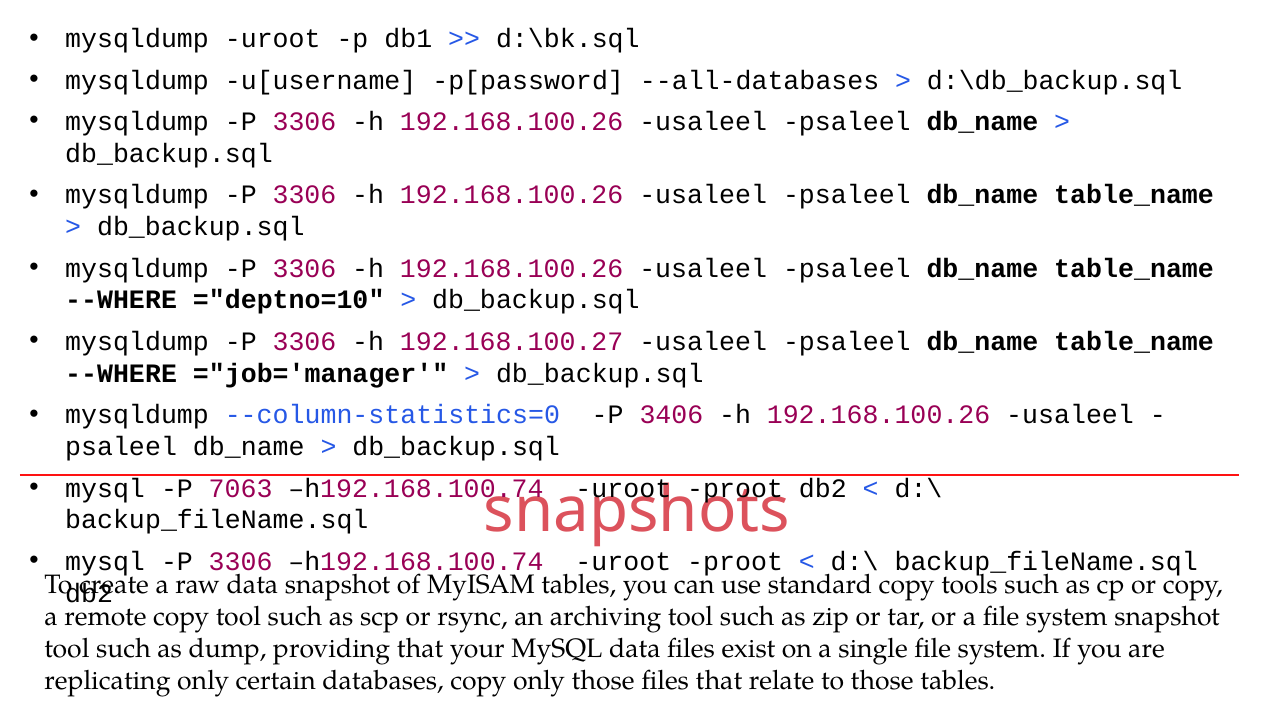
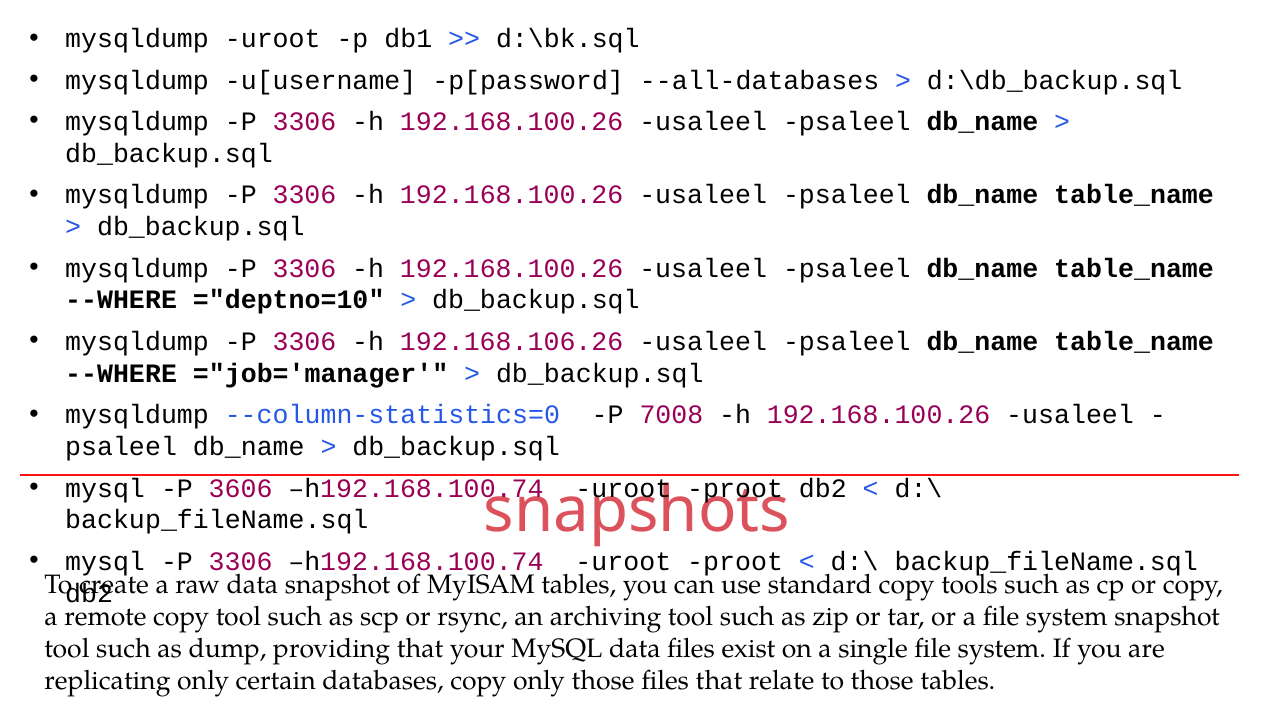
192.168.100.27: 192.168.100.27 -> 192.168.106.26
3406: 3406 -> 7008
7063: 7063 -> 3606
